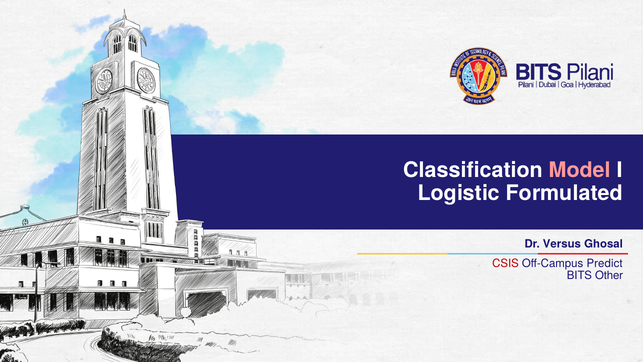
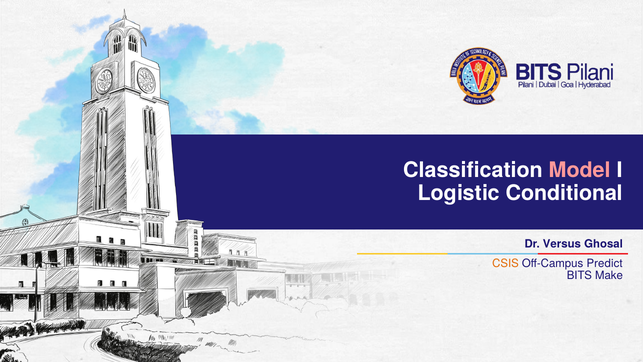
Formulated: Formulated -> Conditional
CSIS colour: red -> orange
Other: Other -> Make
